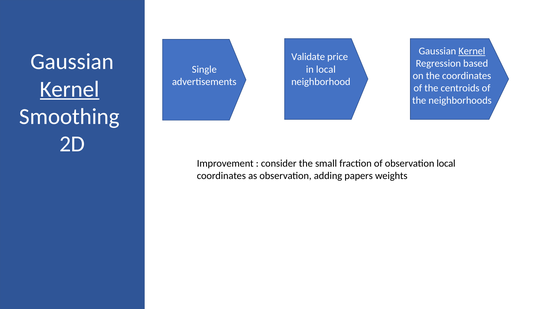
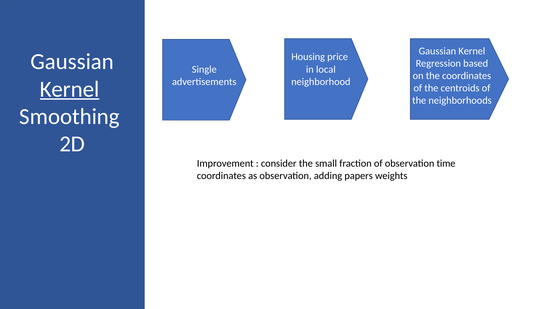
Kernel at (472, 51) underline: present -> none
Validate: Validate -> Housing
observation local: local -> time
